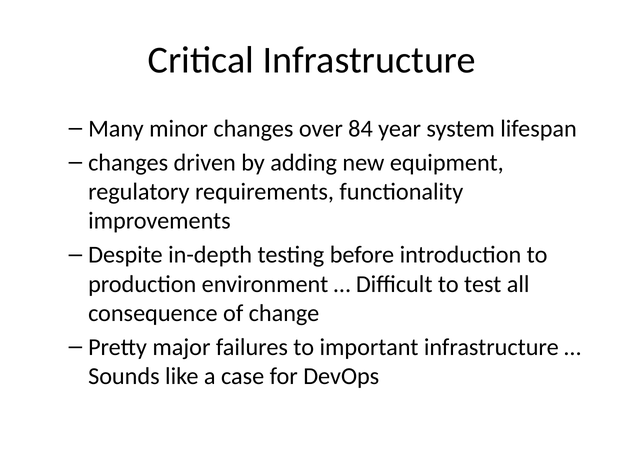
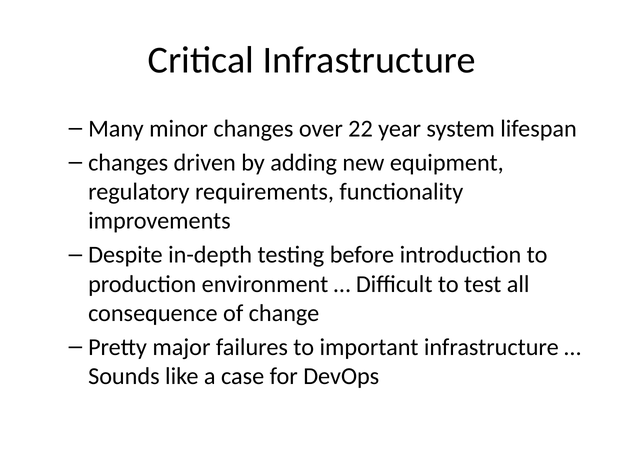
84: 84 -> 22
